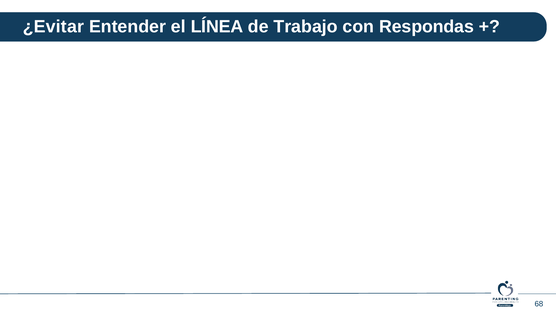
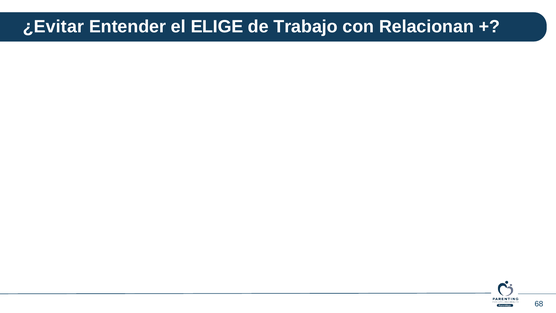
LÍNEA: LÍNEA -> ELIGE
Respondas: Respondas -> Relacionan
